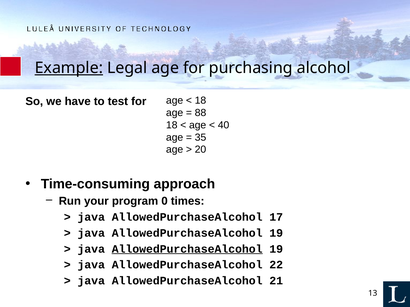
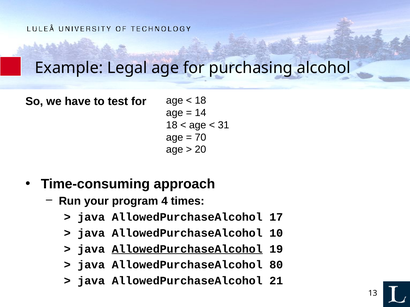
Example underline: present -> none
88: 88 -> 14
40: 40 -> 31
35: 35 -> 70
0: 0 -> 4
19 at (276, 233): 19 -> 10
22: 22 -> 80
